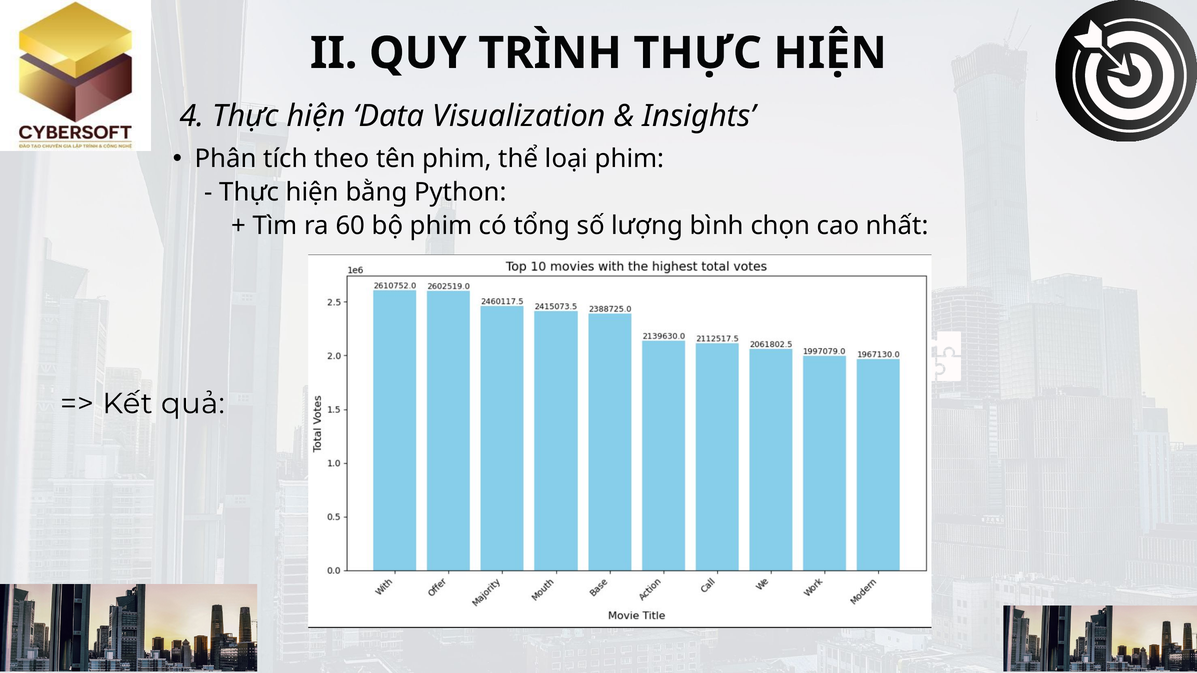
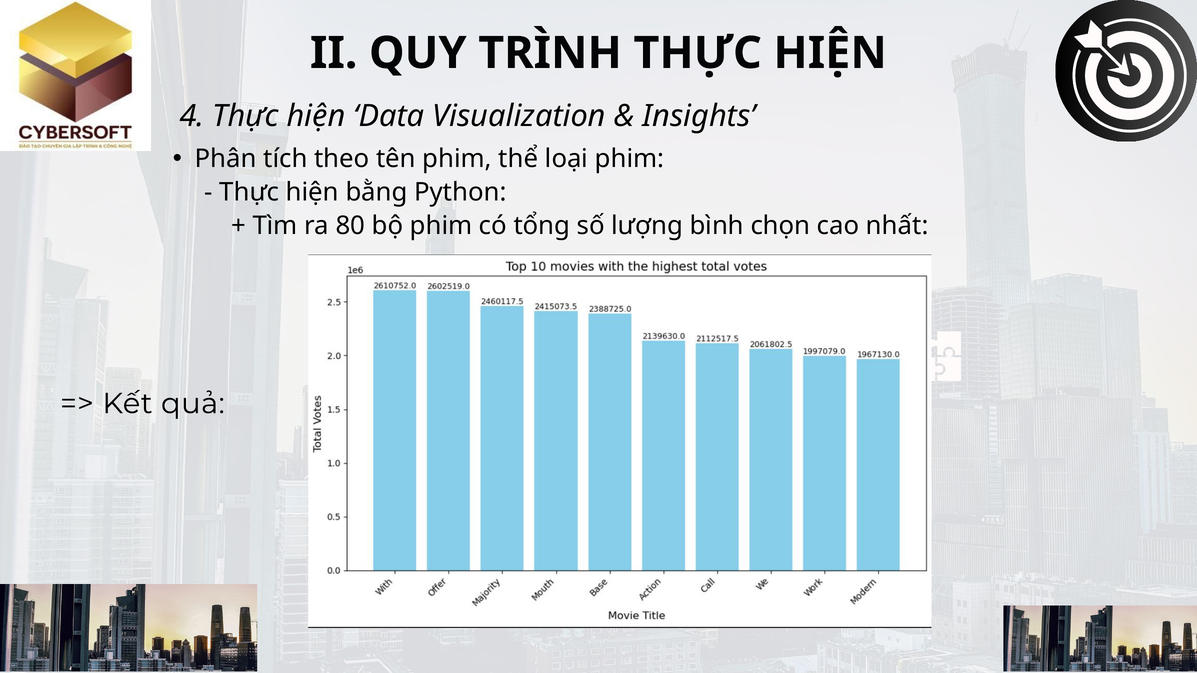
60: 60 -> 80
